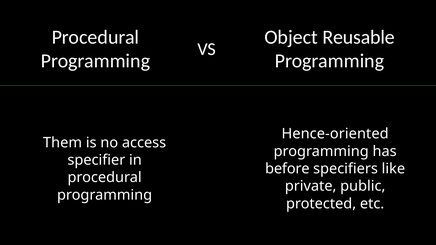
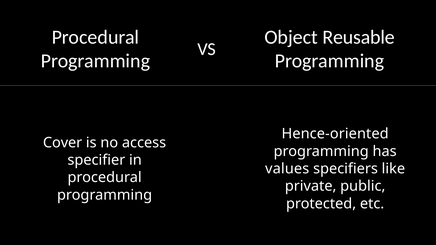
Them: Them -> Cover
before: before -> values
